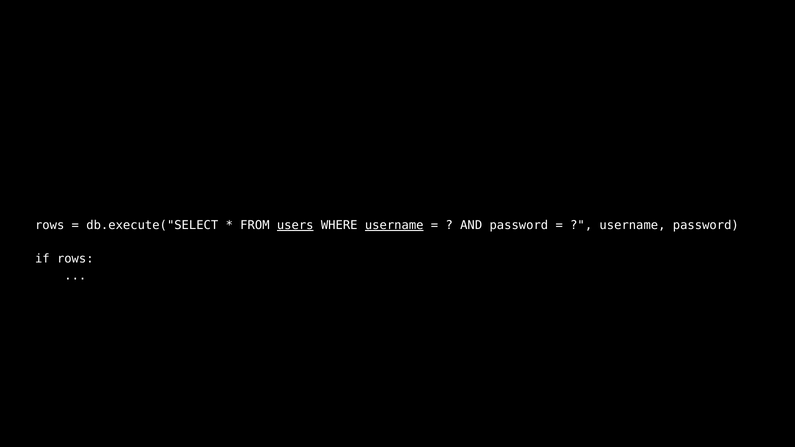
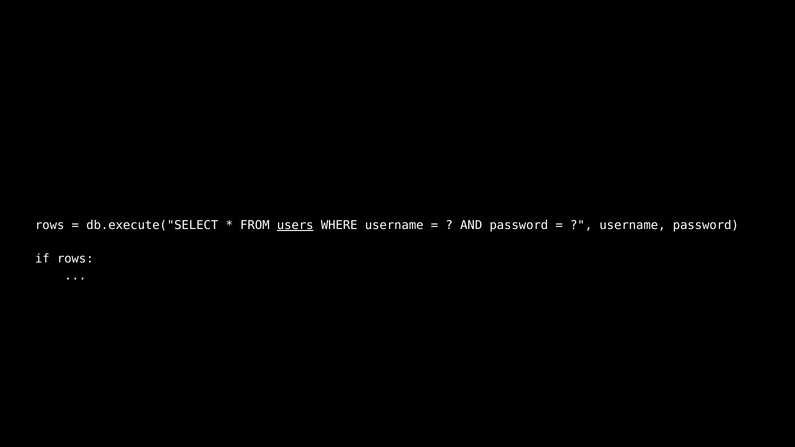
username at (394, 225) underline: present -> none
